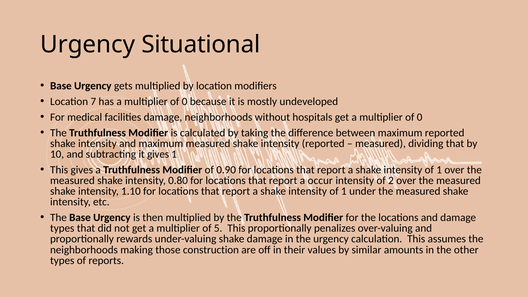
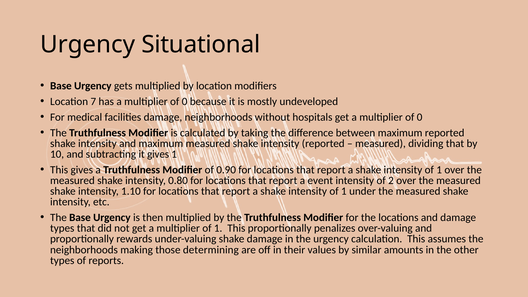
occur: occur -> event
multiplier of 5: 5 -> 1
construction: construction -> determining
